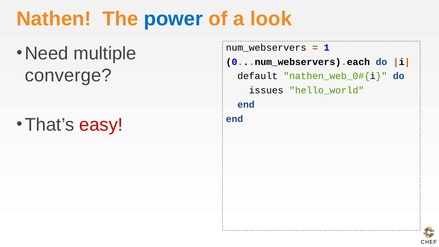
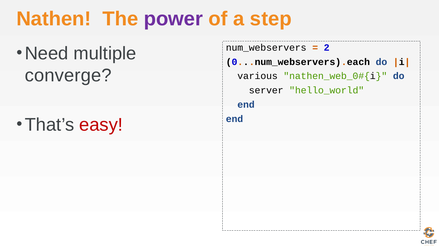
power colour: blue -> purple
look: look -> step
1: 1 -> 2
default: default -> various
issues: issues -> server
